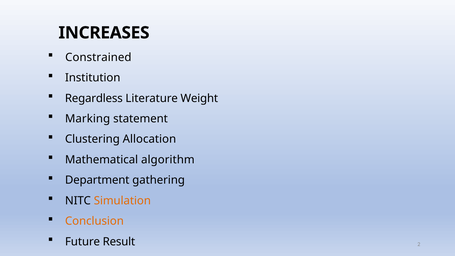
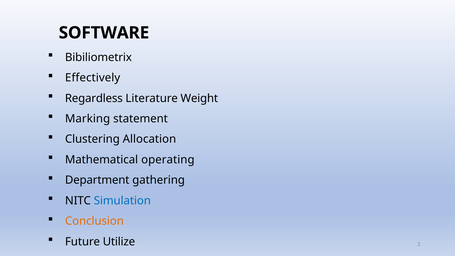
INCREASES: INCREASES -> SOFTWARE
Constrained: Constrained -> Bibiliometrix
Institution: Institution -> Effectively
algorithm: algorithm -> operating
Simulation colour: orange -> blue
Result: Result -> Utilize
